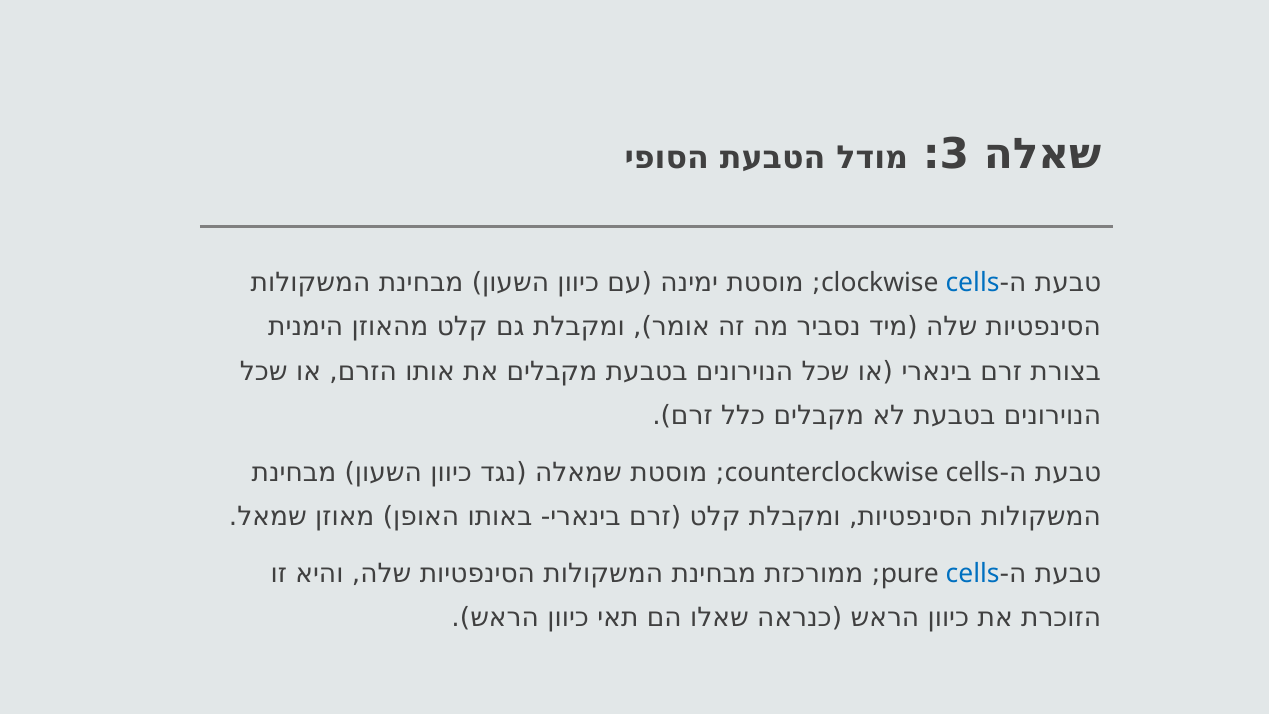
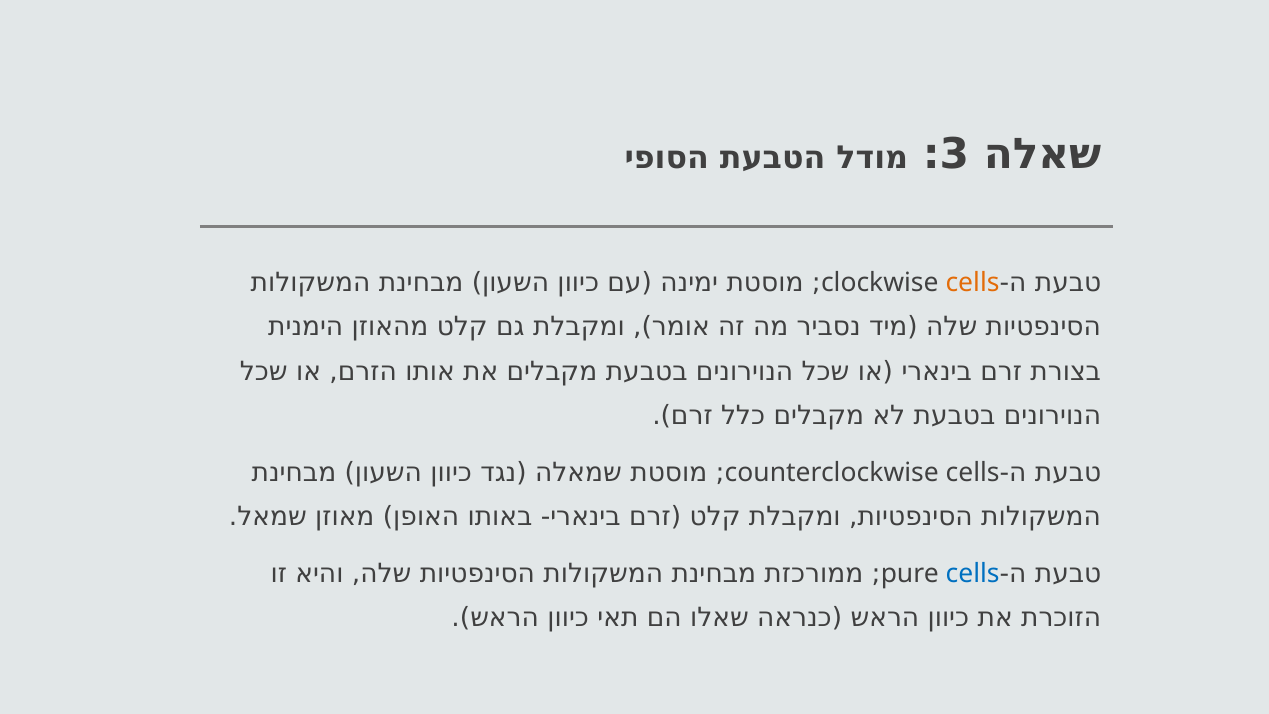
cells at (973, 282) colour: blue -> orange
